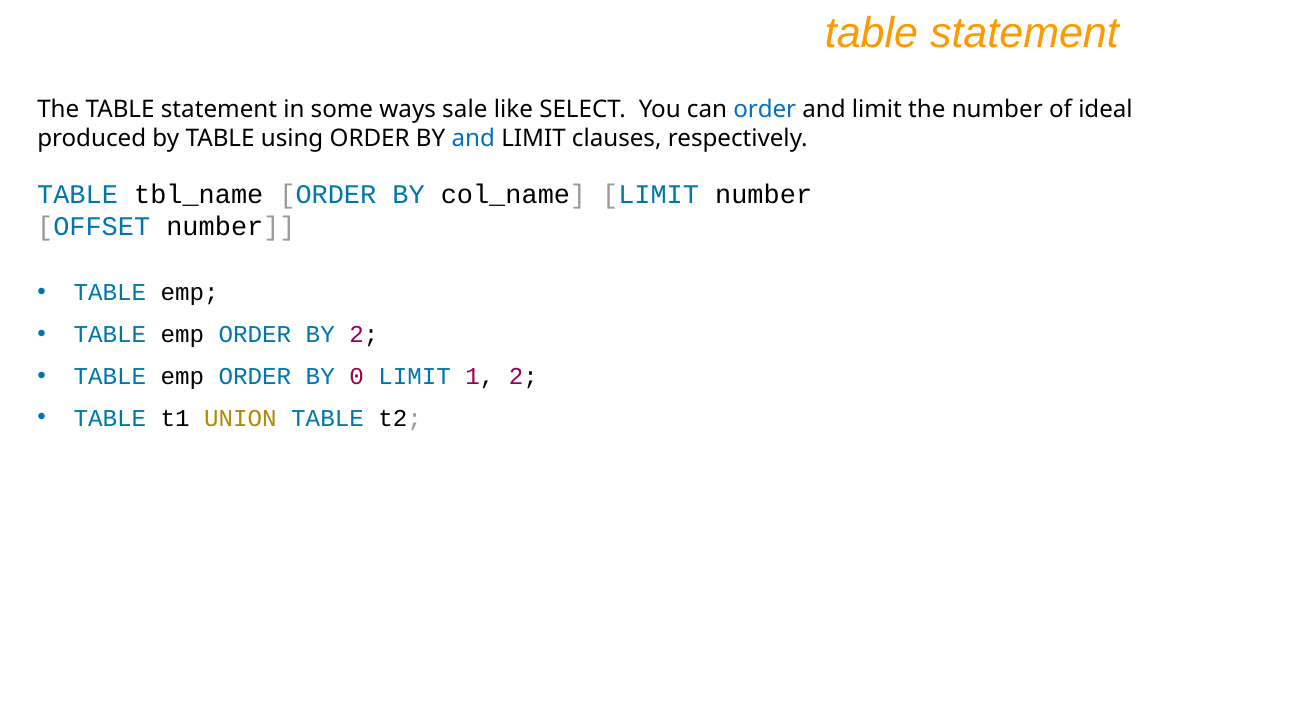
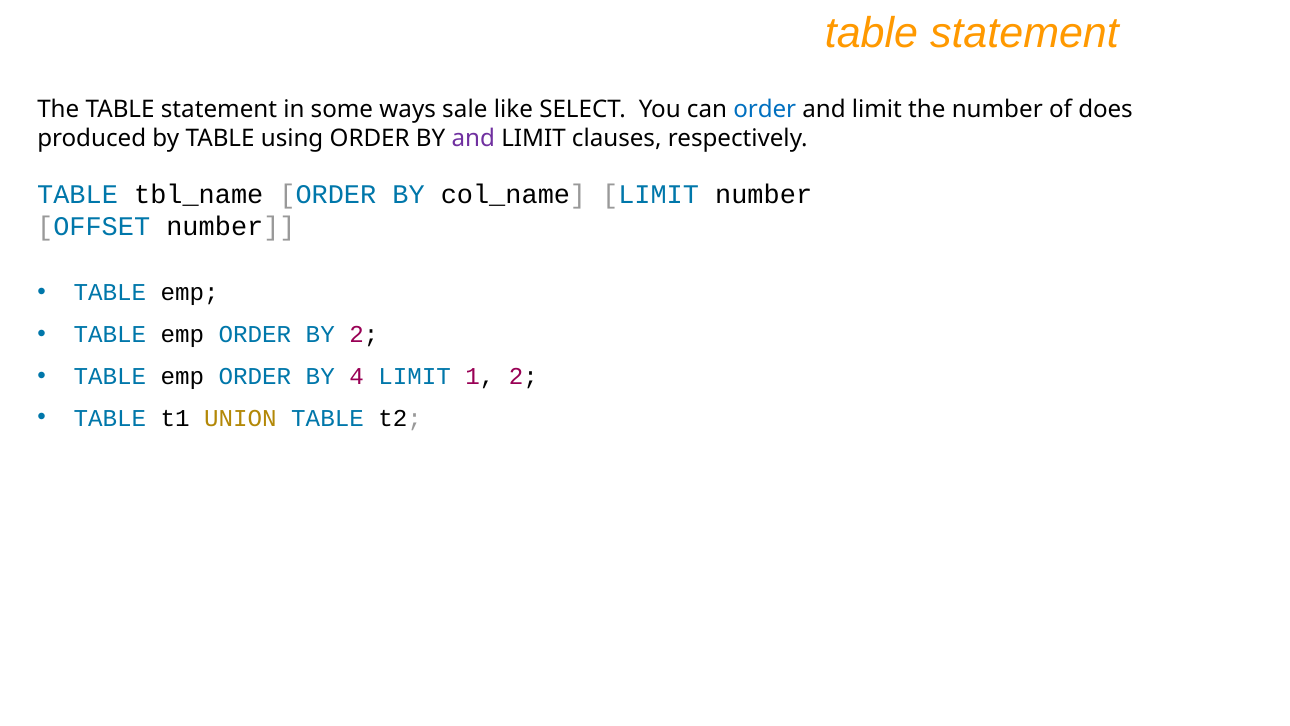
ideal: ideal -> does
and at (473, 139) colour: blue -> purple
0: 0 -> 4
